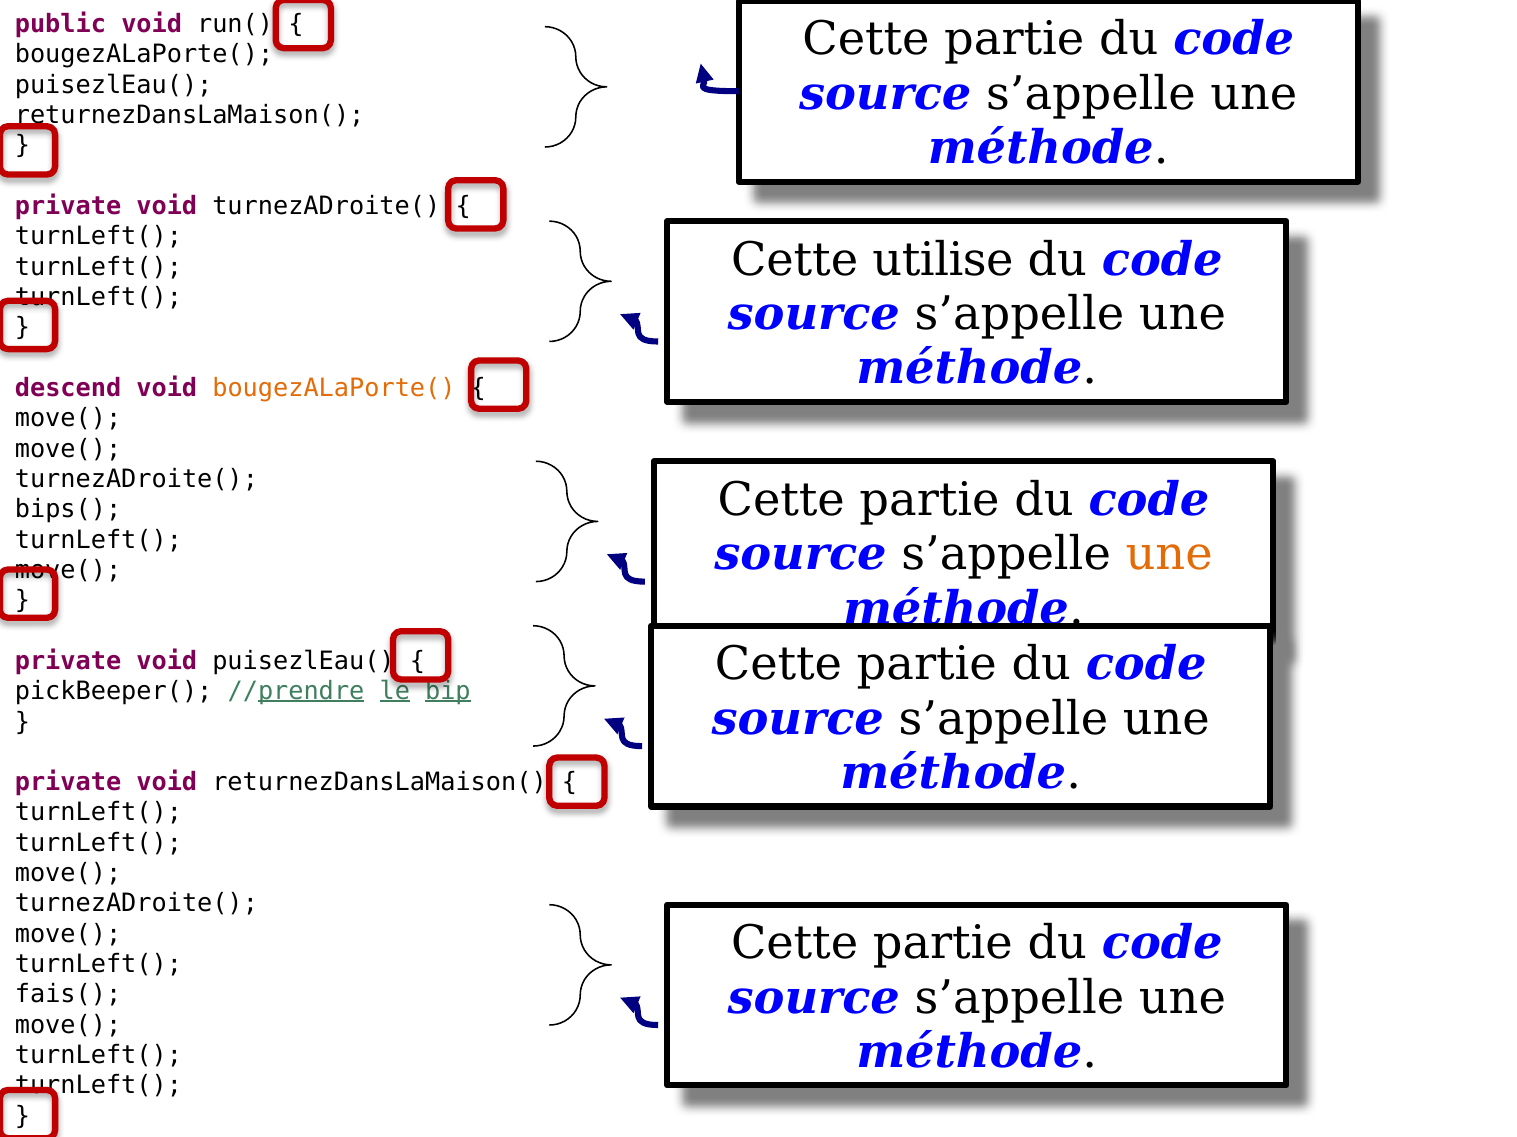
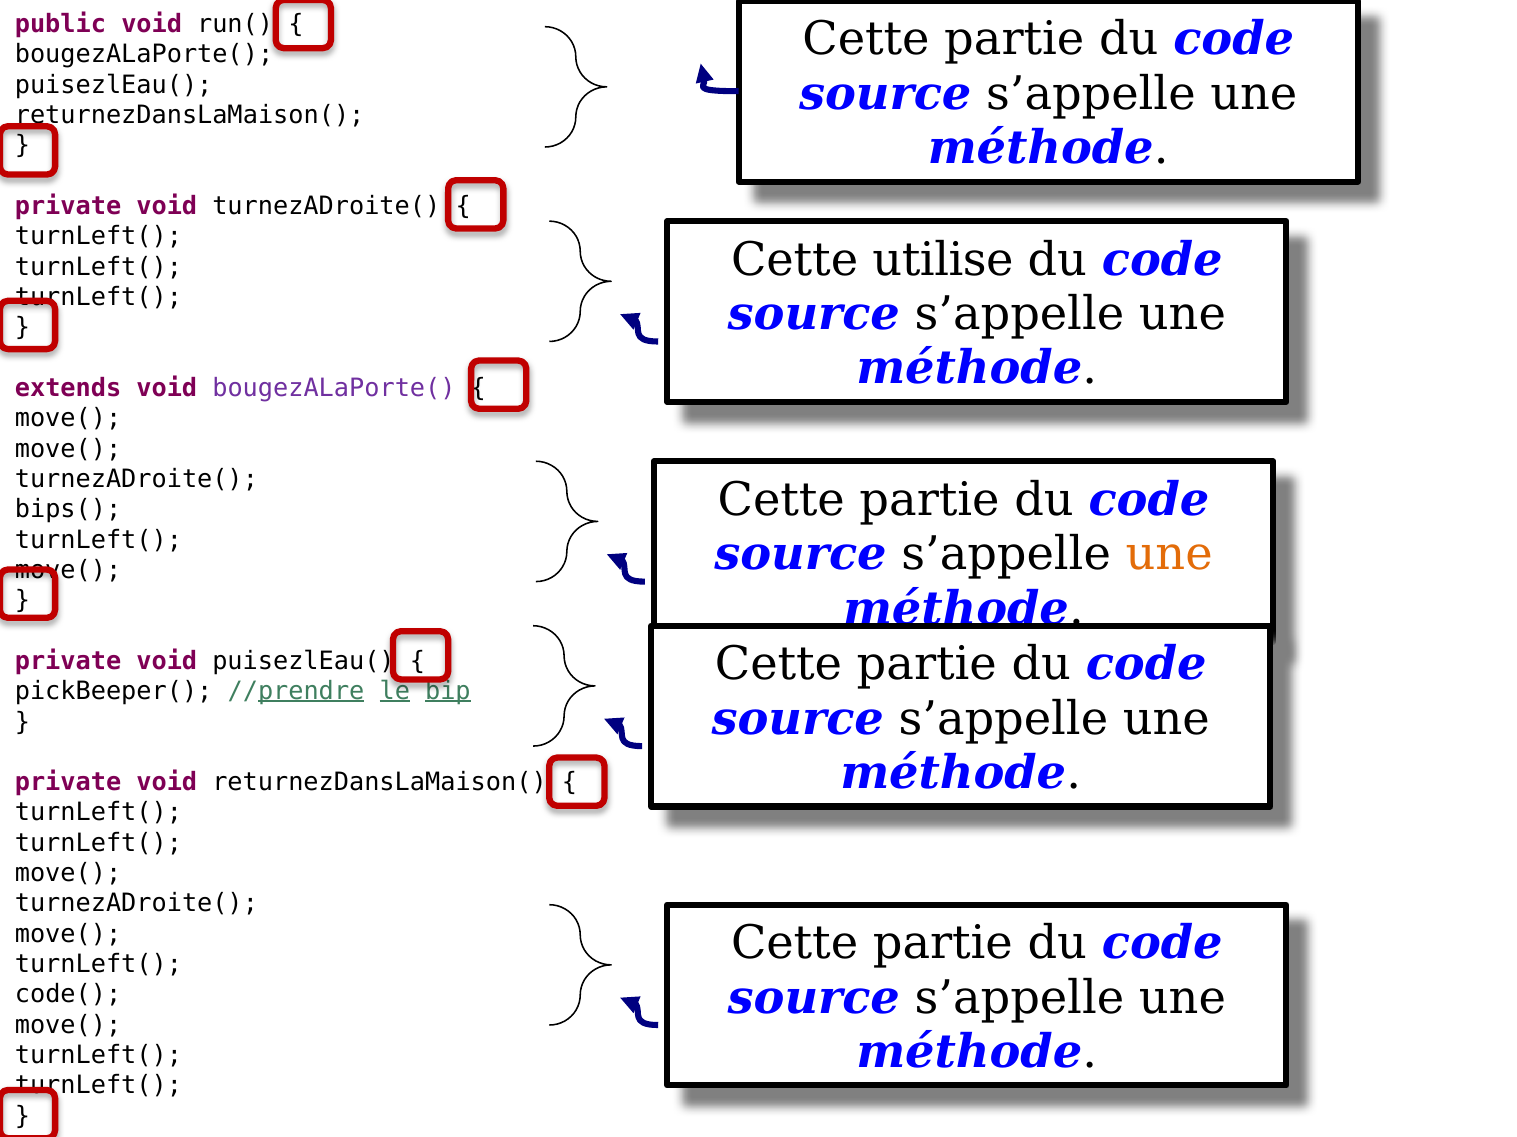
descend: descend -> extends
bougezALaPorte( at (334, 388) colour: orange -> purple
fais(: fais( -> code(
